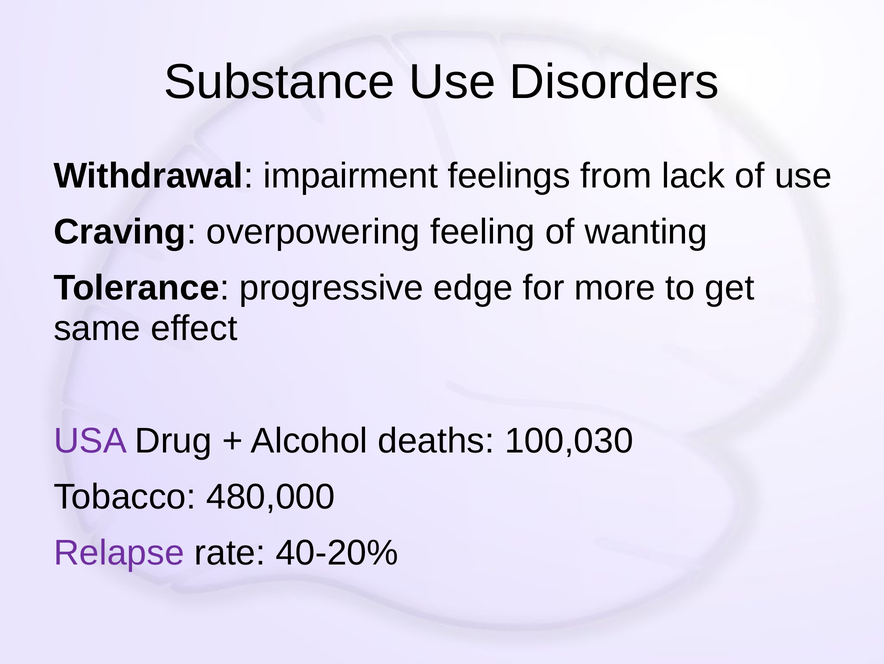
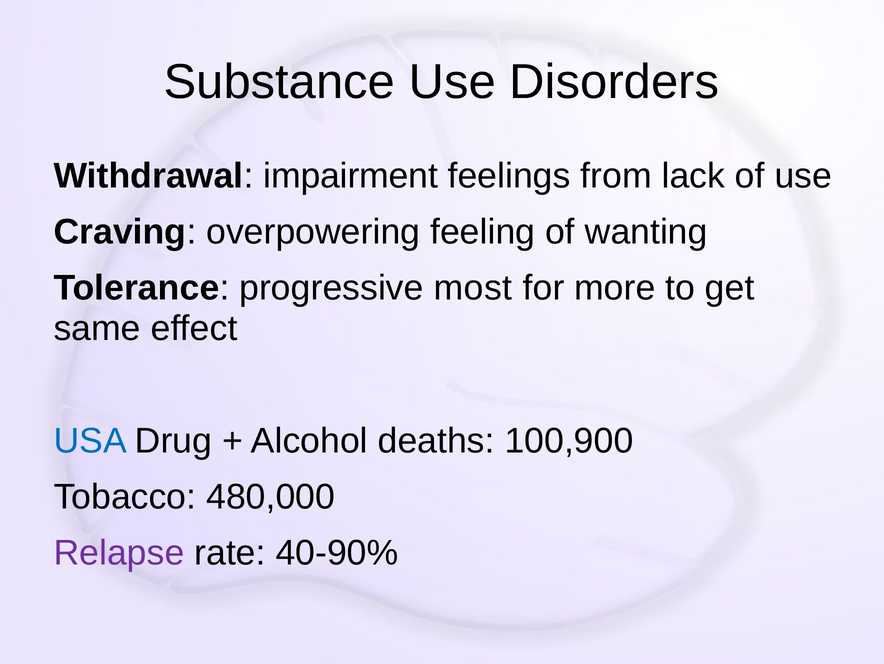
edge: edge -> most
USA colour: purple -> blue
100,030: 100,030 -> 100,900
40-20%: 40-20% -> 40-90%
